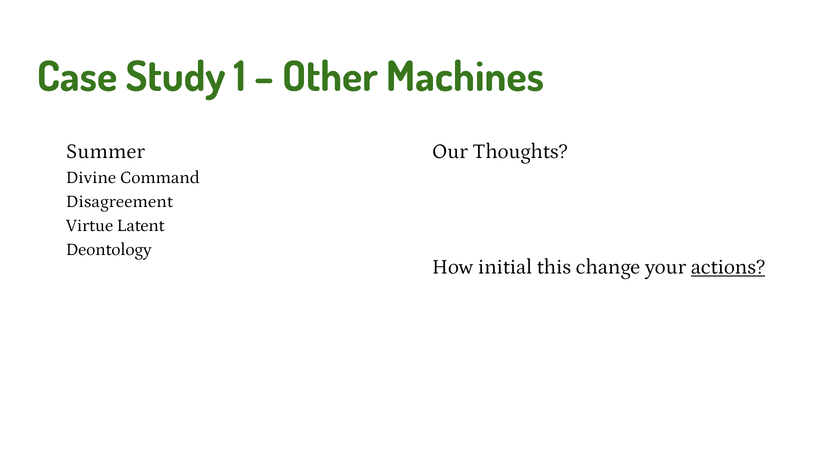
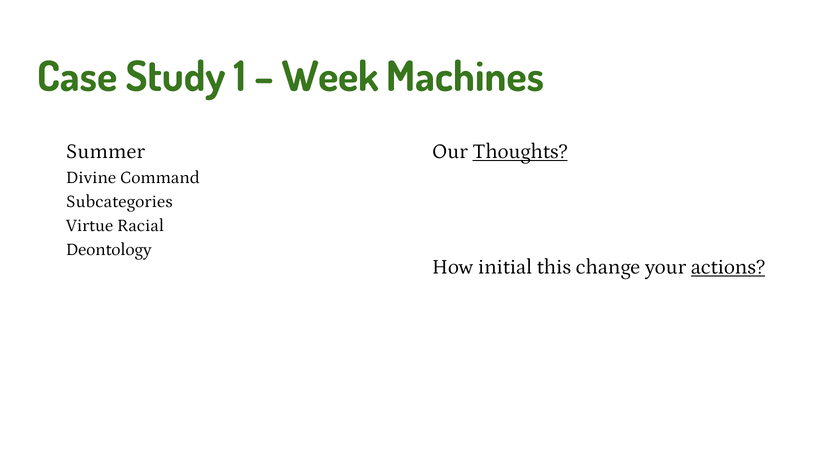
Other: Other -> Week
Thoughts underline: none -> present
Disagreement: Disagreement -> Subcategories
Latent: Latent -> Racial
